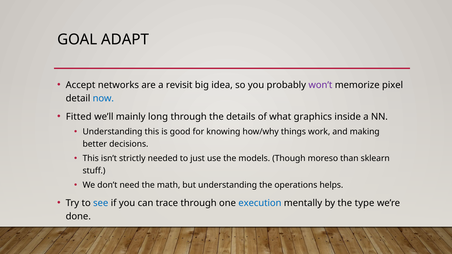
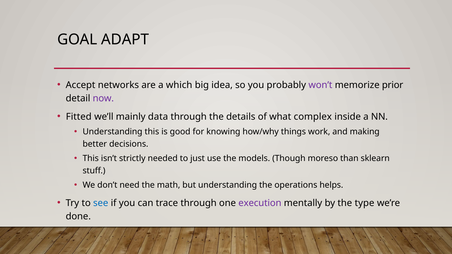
revisit: revisit -> which
pixel: pixel -> prior
now colour: blue -> purple
long: long -> data
graphics: graphics -> complex
execution colour: blue -> purple
